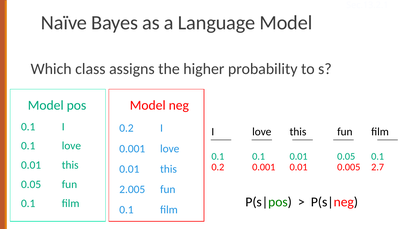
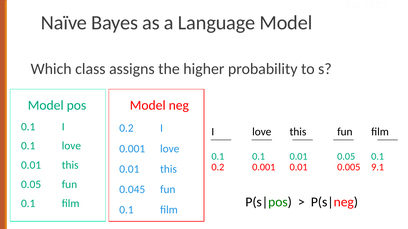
2.7: 2.7 -> 9.1
2.005: 2.005 -> 0.045
